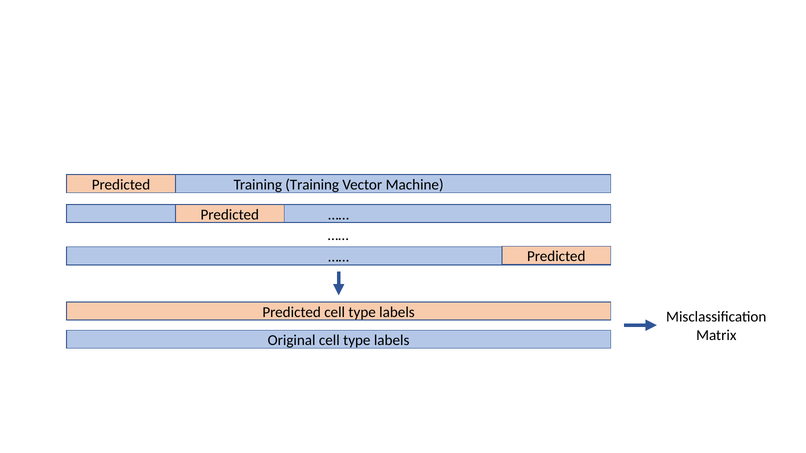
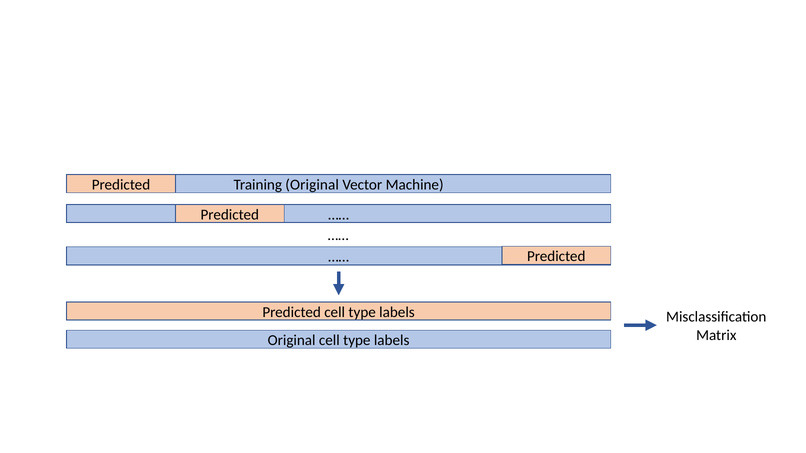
Training Training: Training -> Original
